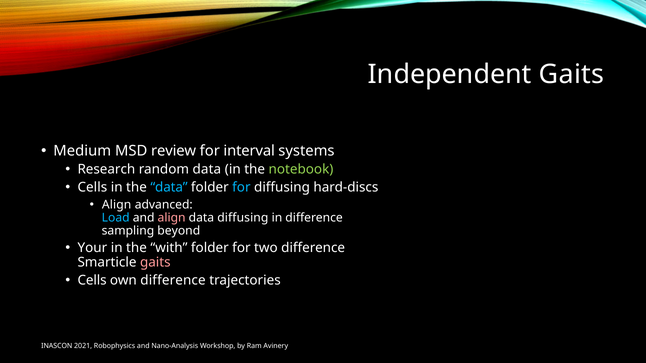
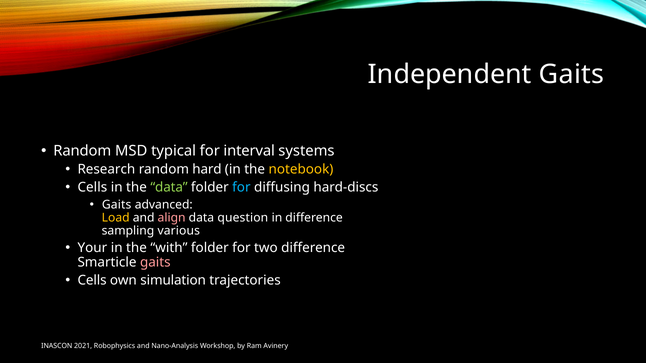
Medium at (82, 151): Medium -> Random
review: review -> typical
random data: data -> hard
notebook colour: light green -> yellow
data at (169, 188) colour: light blue -> light green
Align at (117, 205): Align -> Gaits
Load colour: light blue -> yellow
data diffusing: diffusing -> question
beyond: beyond -> various
own difference: difference -> simulation
